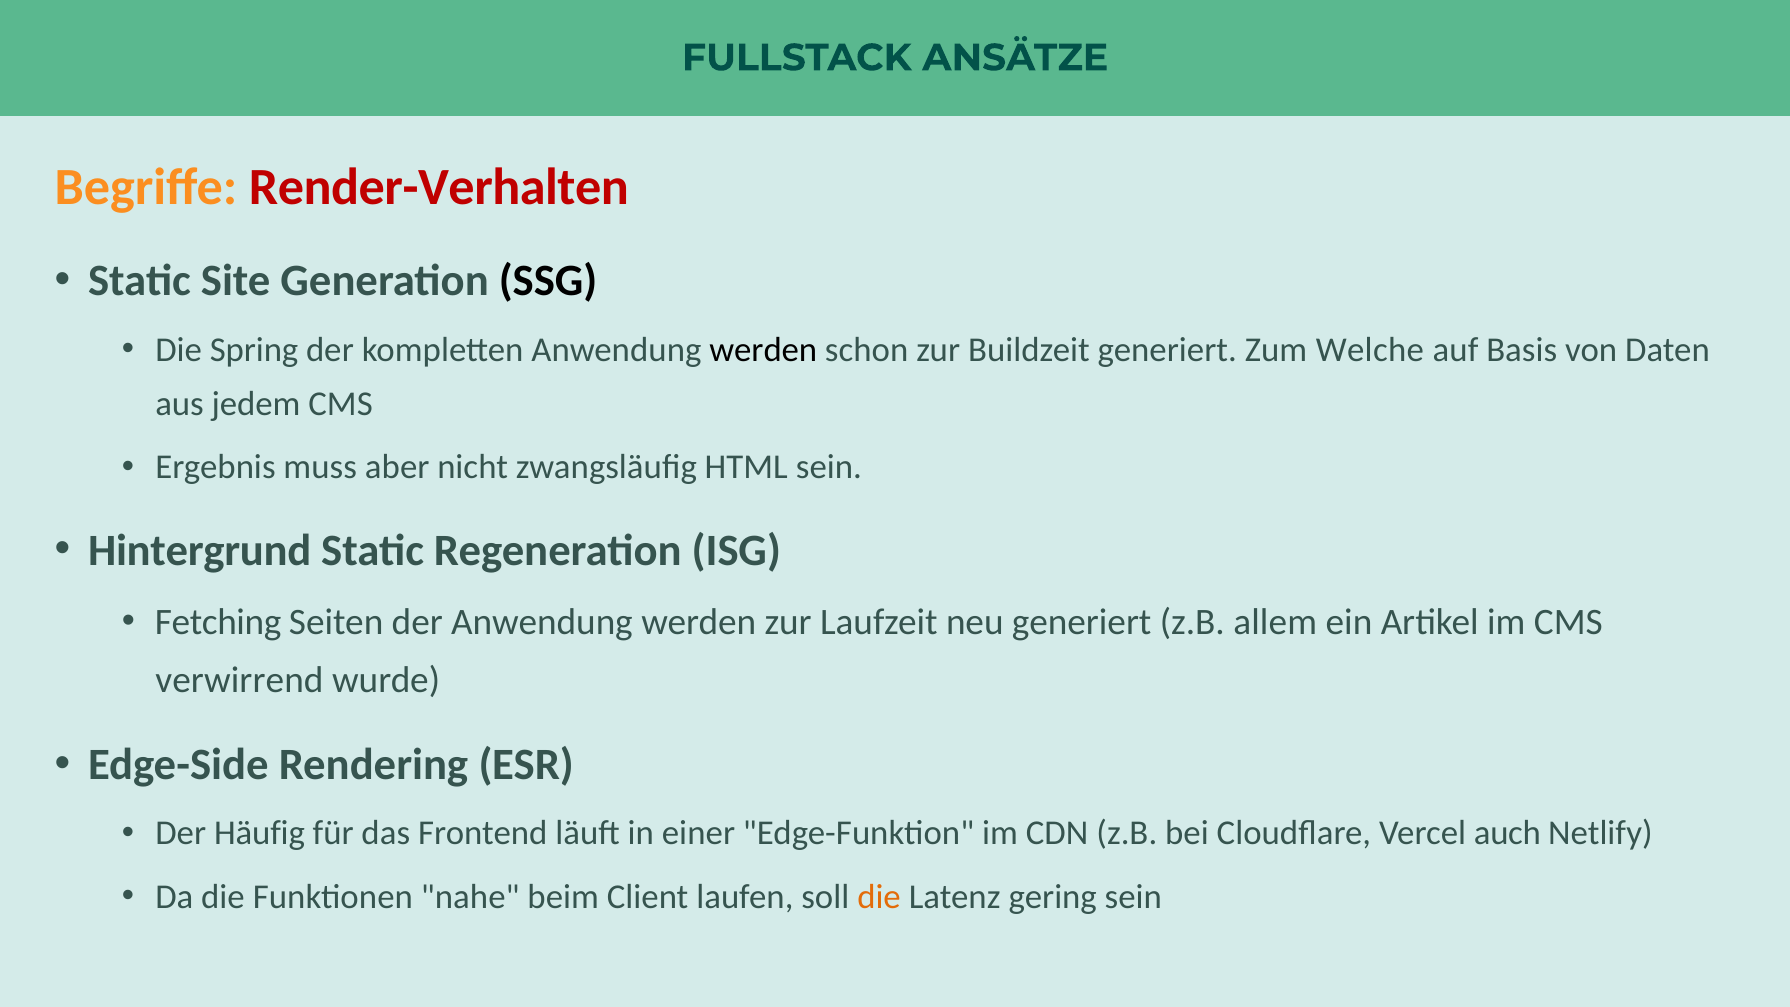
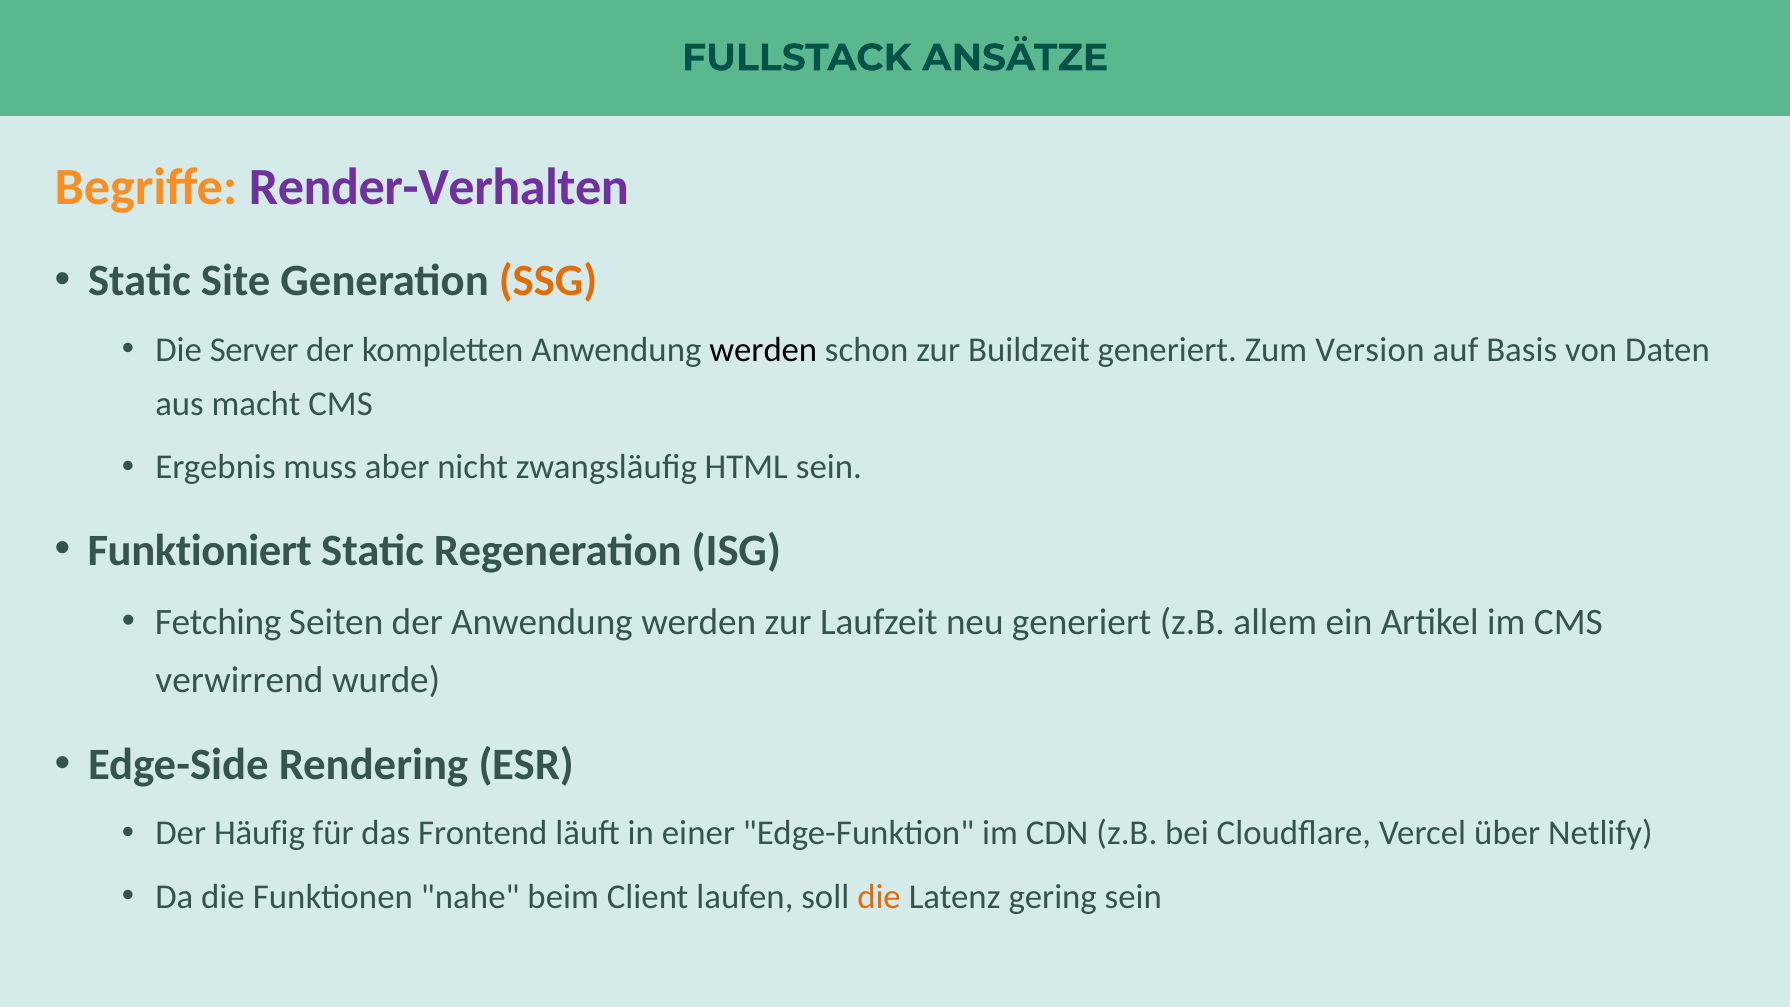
Render-Verhalten colour: red -> purple
SSG colour: black -> orange
Spring: Spring -> Server
Welche: Welche -> Version
jedem: jedem -> macht
Hintergrund: Hintergrund -> Funktioniert
auch: auch -> über
